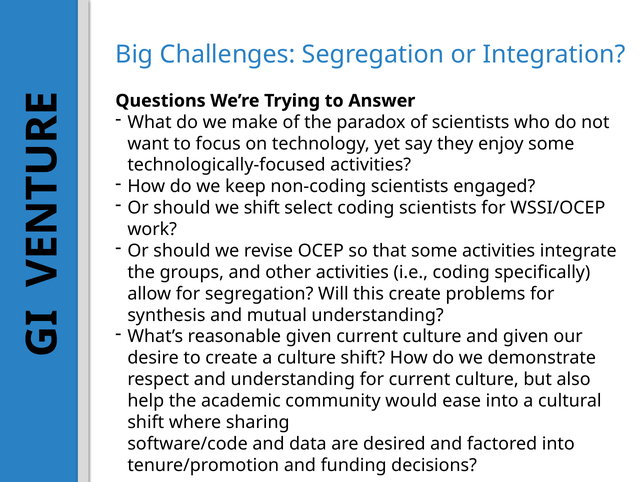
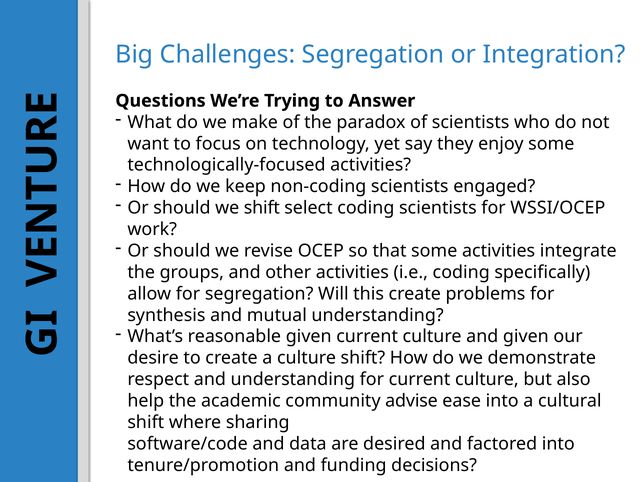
would: would -> advise
